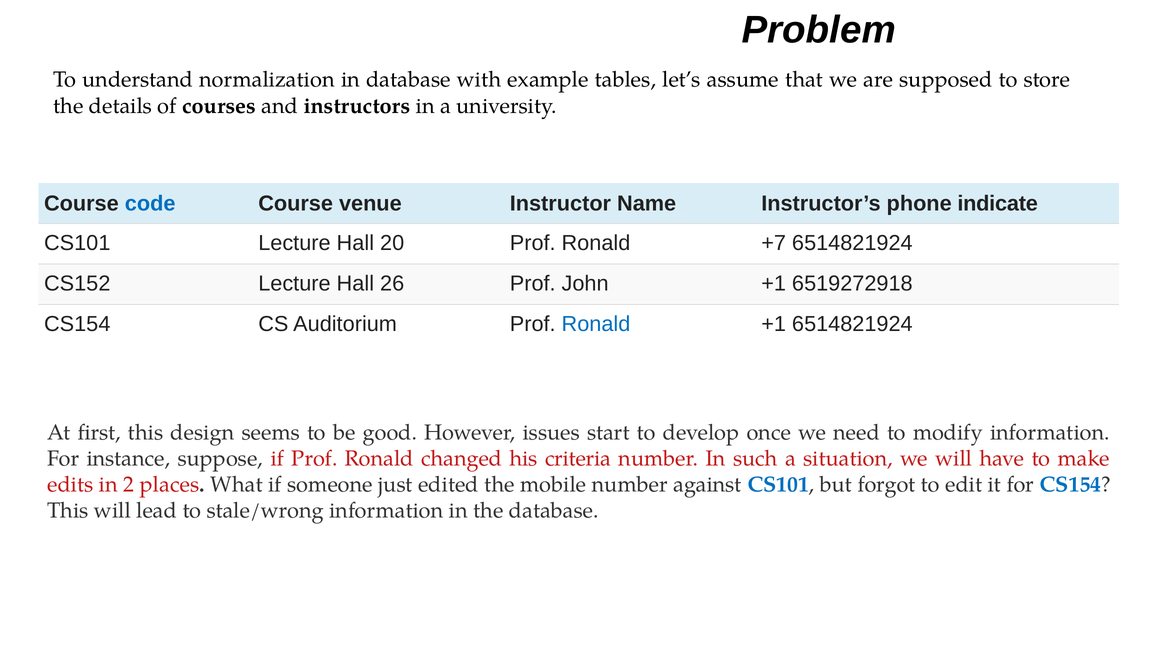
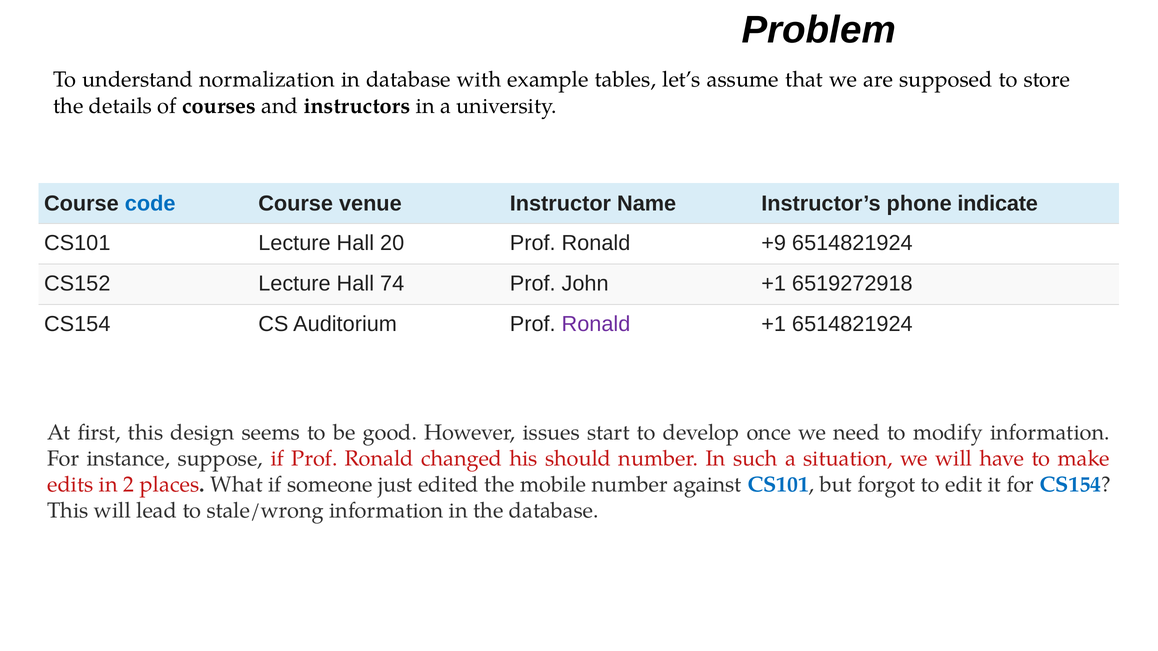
+7: +7 -> +9
26: 26 -> 74
Ronald at (596, 325) colour: blue -> purple
criteria: criteria -> should
